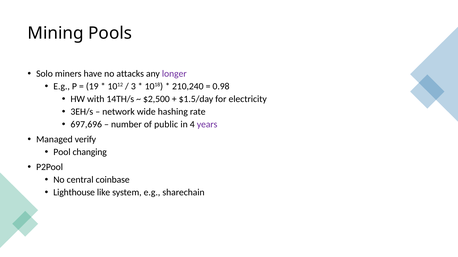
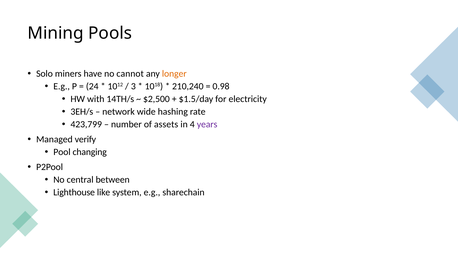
attacks: attacks -> cannot
longer colour: purple -> orange
19: 19 -> 24
697,696: 697,696 -> 423,799
public: public -> assets
coinbase: coinbase -> between
